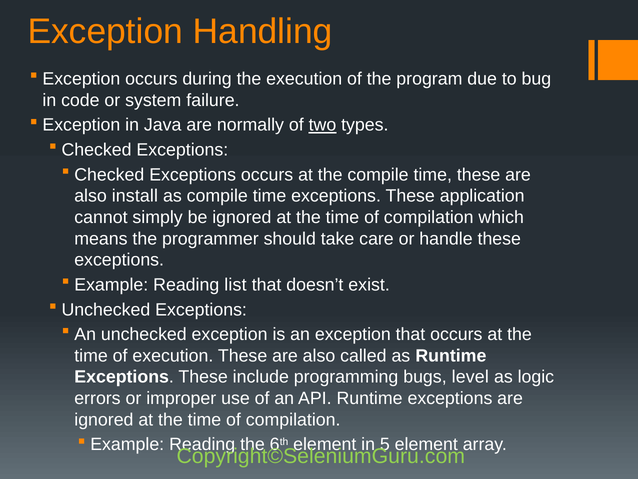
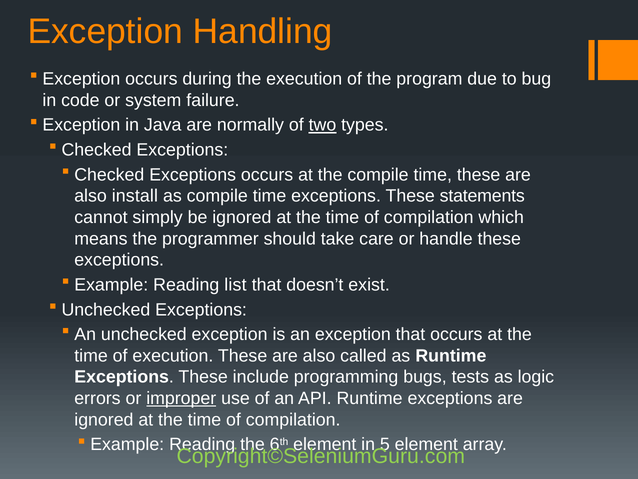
application: application -> statements
level: level -> tests
improper underline: none -> present
